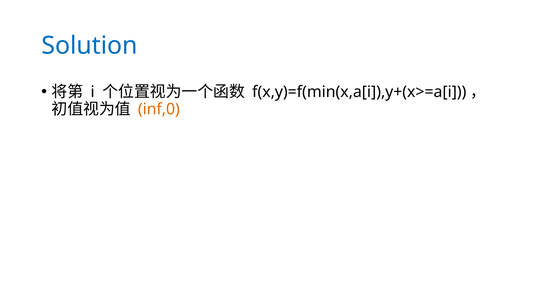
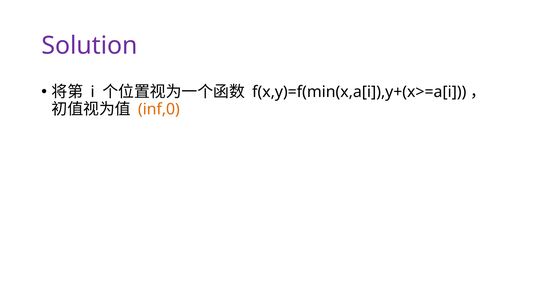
Solution colour: blue -> purple
